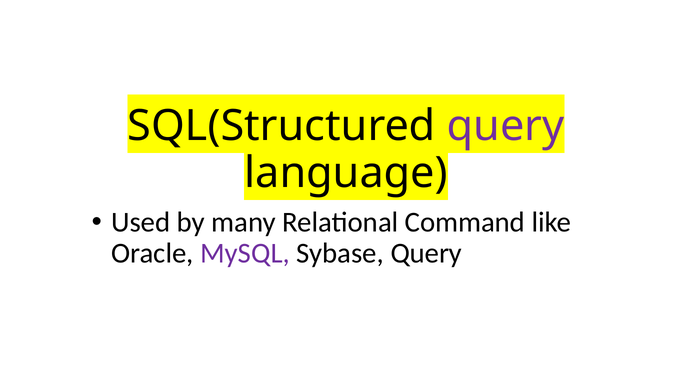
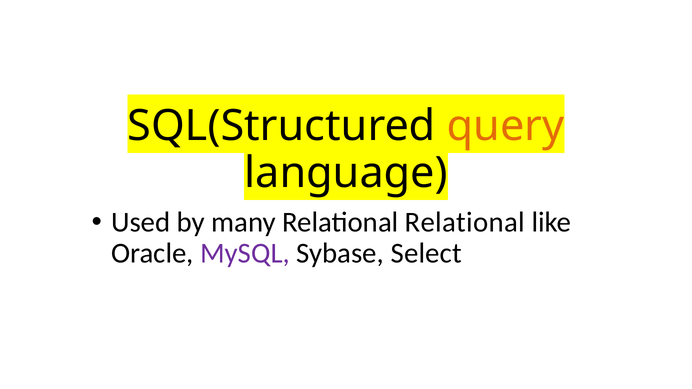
query at (506, 126) colour: purple -> orange
Relational Command: Command -> Relational
Sybase Query: Query -> Select
